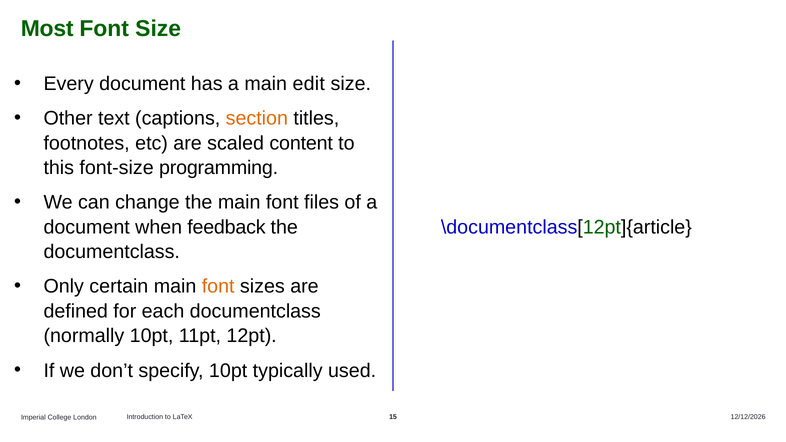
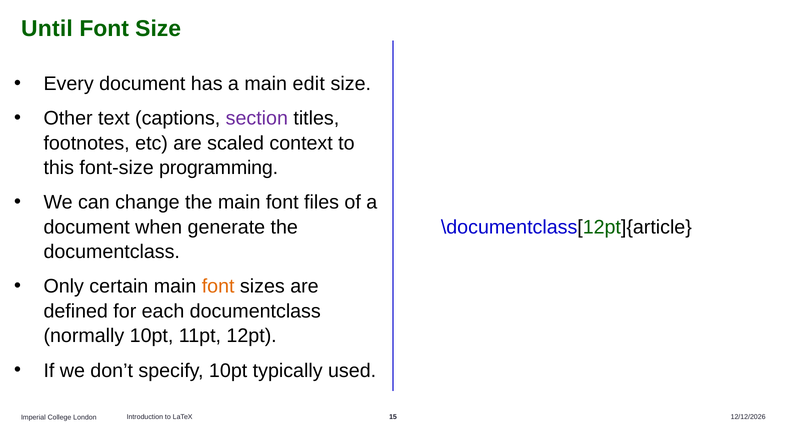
Most: Most -> Until
section colour: orange -> purple
content: content -> context
feedback: feedback -> generate
